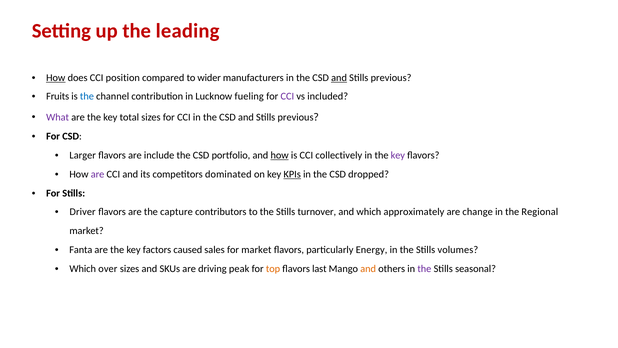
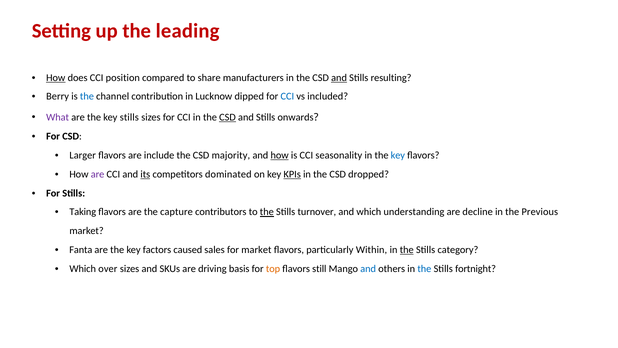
wider: wider -> share
previous at (391, 78): previous -> resulting
Fruits: Fruits -> Berry
fueling: fueling -> dipped
CCI at (287, 96) colour: purple -> blue
key total: total -> stills
CSD at (228, 117) underline: none -> present
previous at (296, 117): previous -> onwards
portfolio: portfolio -> majority
collectively: collectively -> seasonality
key at (398, 155) colour: purple -> blue
its underline: none -> present
Driver: Driver -> Taking
the at (267, 212) underline: none -> present
approximately: approximately -> understanding
change: change -> decline
Regional: Regional -> Previous
Energy: Energy -> Within
the at (407, 250) underline: none -> present
volumes: volumes -> category
peak: peak -> basis
last: last -> still
and at (368, 268) colour: orange -> blue
the at (424, 268) colour: purple -> blue
seasonal: seasonal -> fortnight
